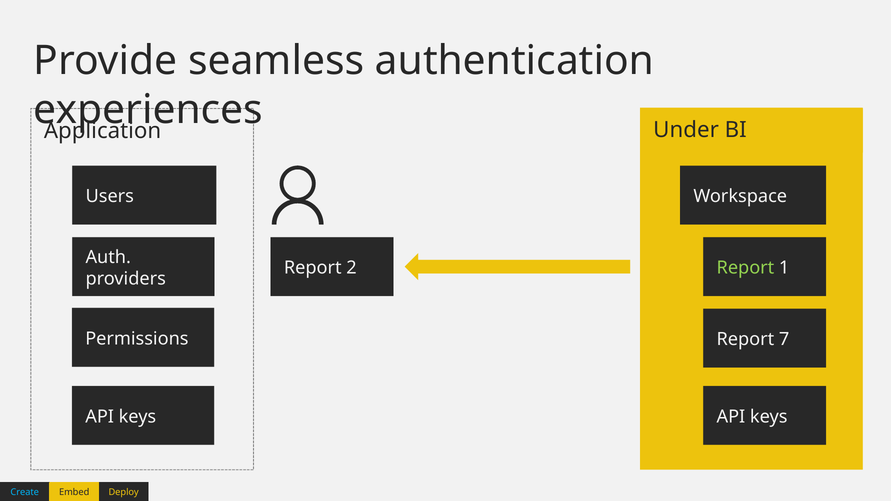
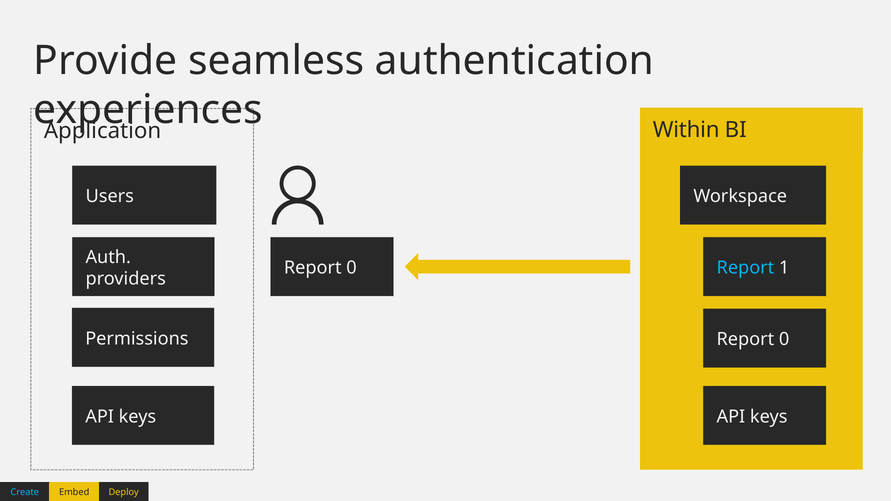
Under: Under -> Within
2 at (351, 268): 2 -> 0
Report at (745, 268) colour: light green -> light blue
7 at (784, 340): 7 -> 0
